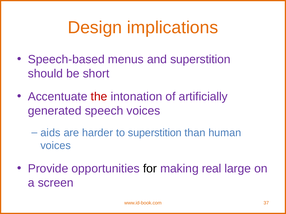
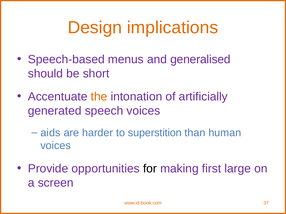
and superstition: superstition -> generalised
the colour: red -> orange
real: real -> first
